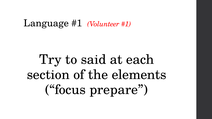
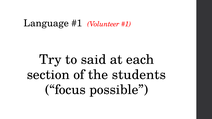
elements: elements -> students
prepare: prepare -> possible
